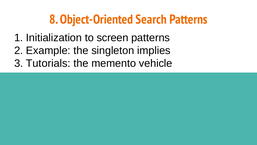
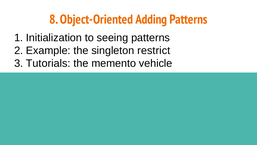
Search: Search -> Adding
screen: screen -> seeing
implies: implies -> restrict
